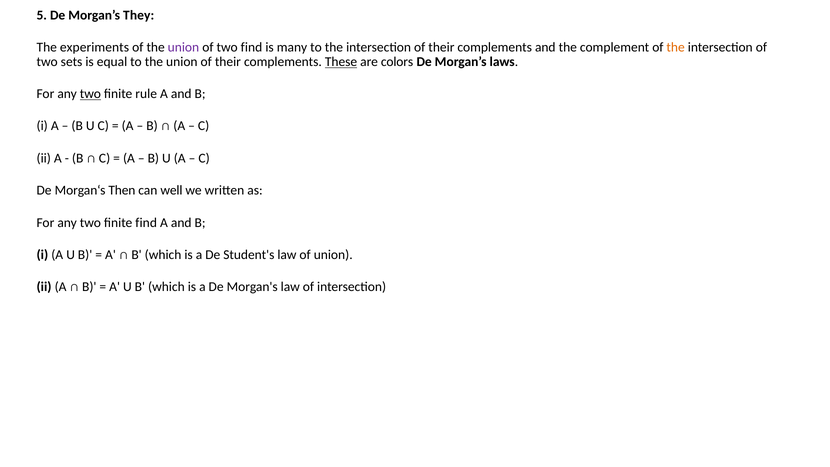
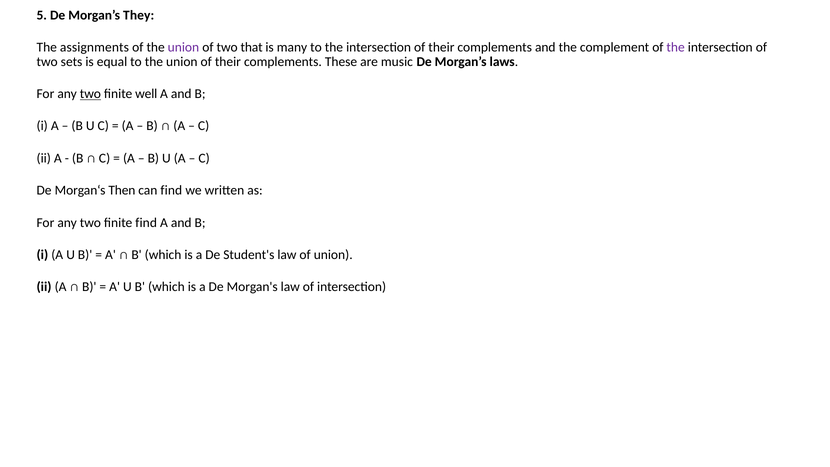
experiments: experiments -> assignments
two find: find -> that
the at (676, 47) colour: orange -> purple
These underline: present -> none
colors: colors -> music
rule: rule -> well
can well: well -> find
